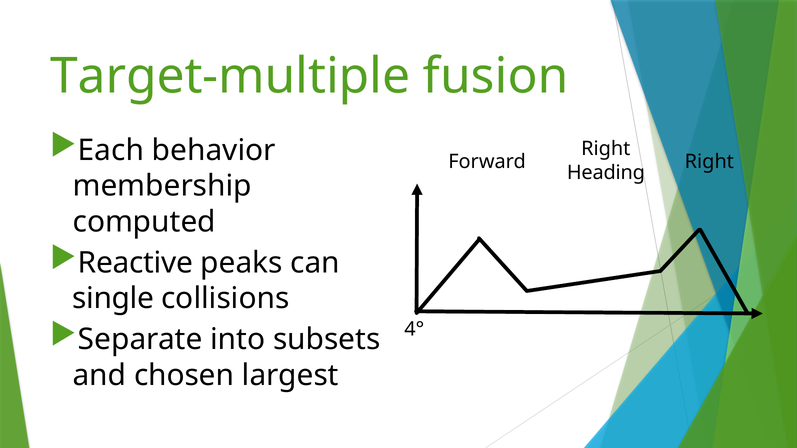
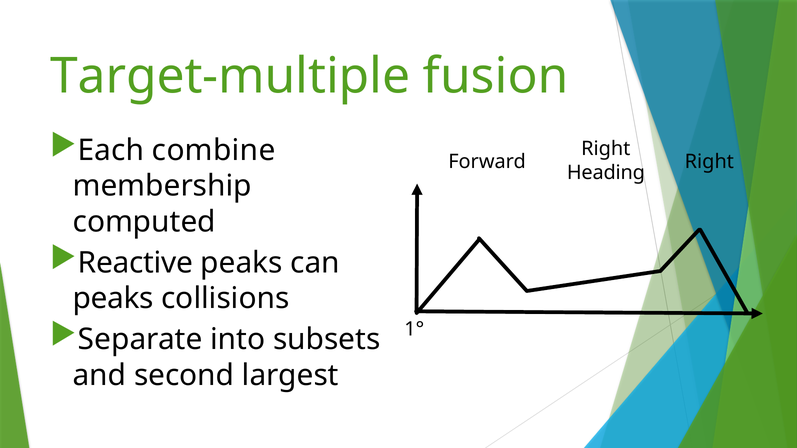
behavior: behavior -> combine
single at (113, 299): single -> peaks
4°: 4° -> 1°
chosen: chosen -> second
